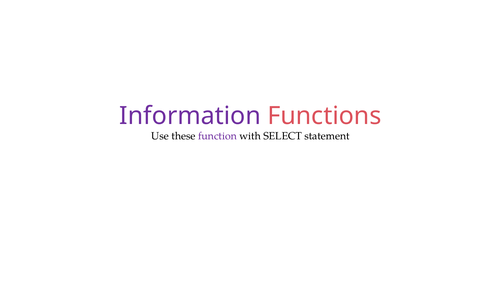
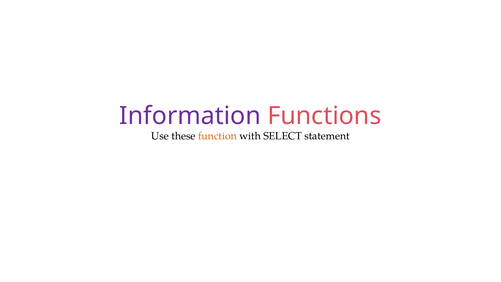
function colour: purple -> orange
